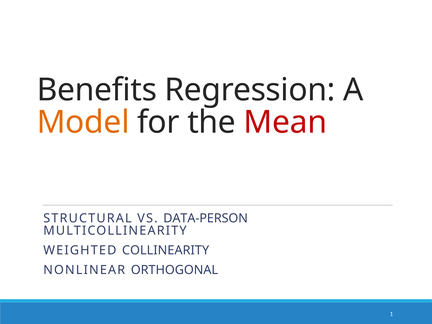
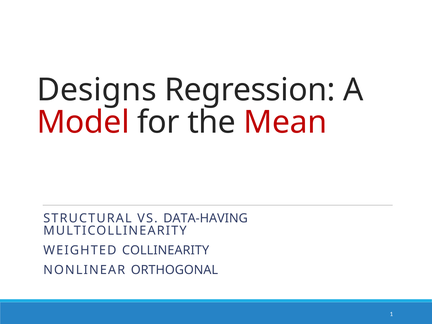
Benefits: Benefits -> Designs
Model colour: orange -> red
DATA-PERSON: DATA-PERSON -> DATA-HAVING
